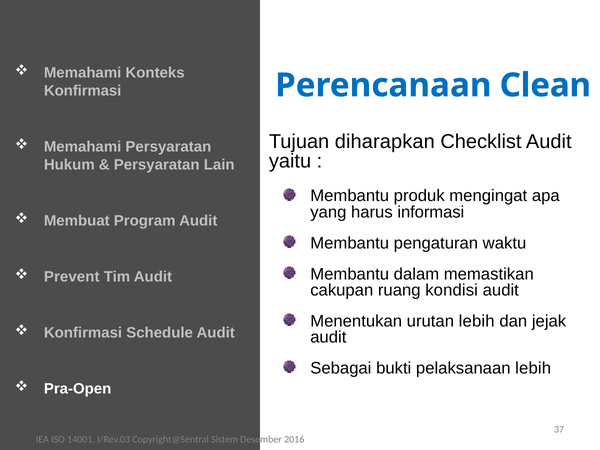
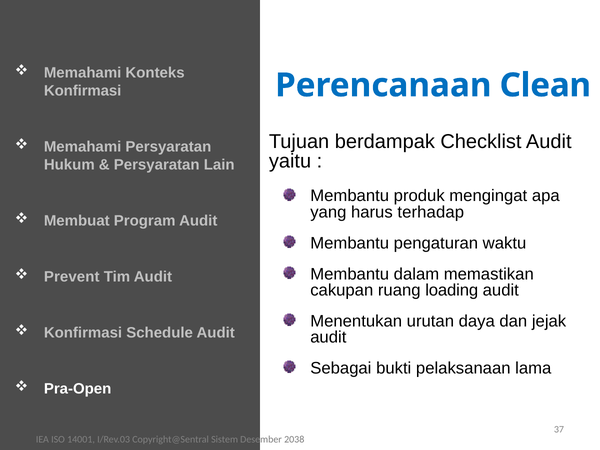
diharapkan: diharapkan -> berdampak
informasi: informasi -> terhadap
kondisi: kondisi -> loading
urutan lebih: lebih -> daya
pelaksanaan lebih: lebih -> lama
2016: 2016 -> 2038
